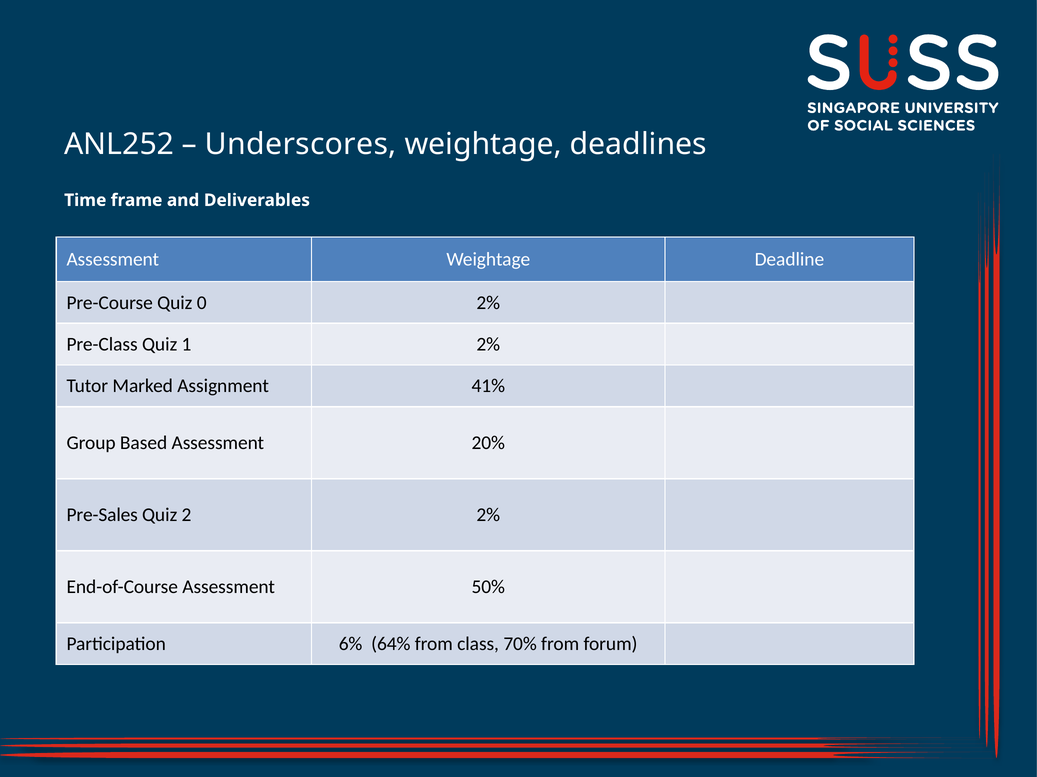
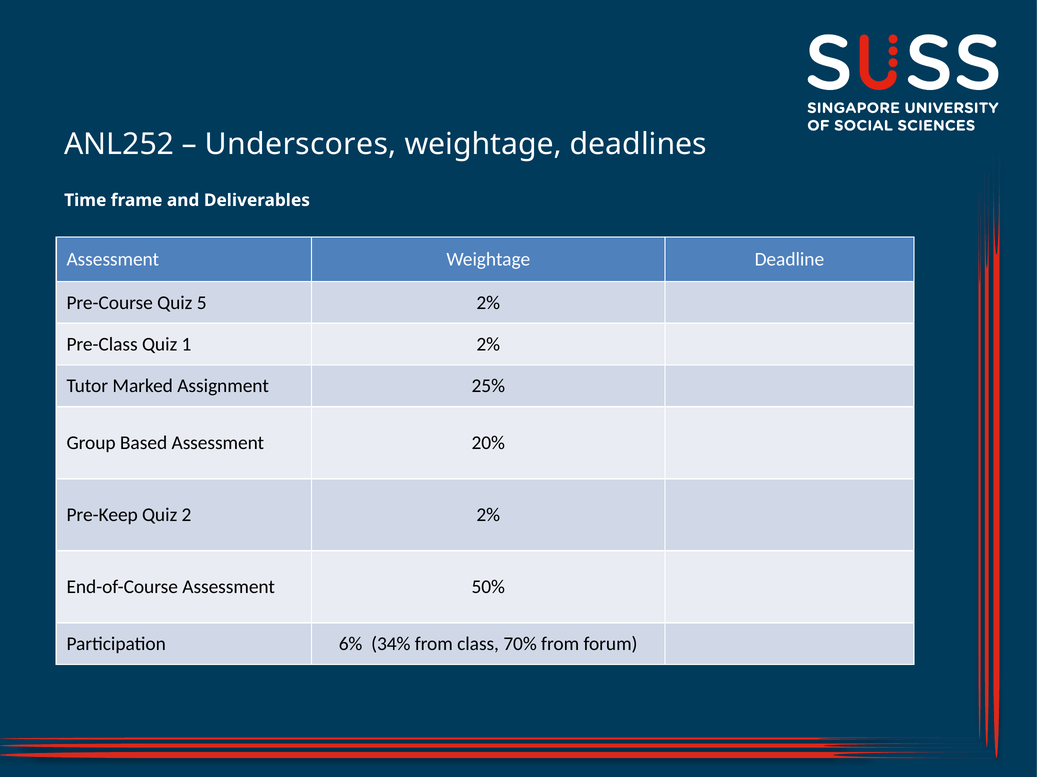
0: 0 -> 5
41%: 41% -> 25%
Pre-Sales: Pre-Sales -> Pre-Keep
64%: 64% -> 34%
